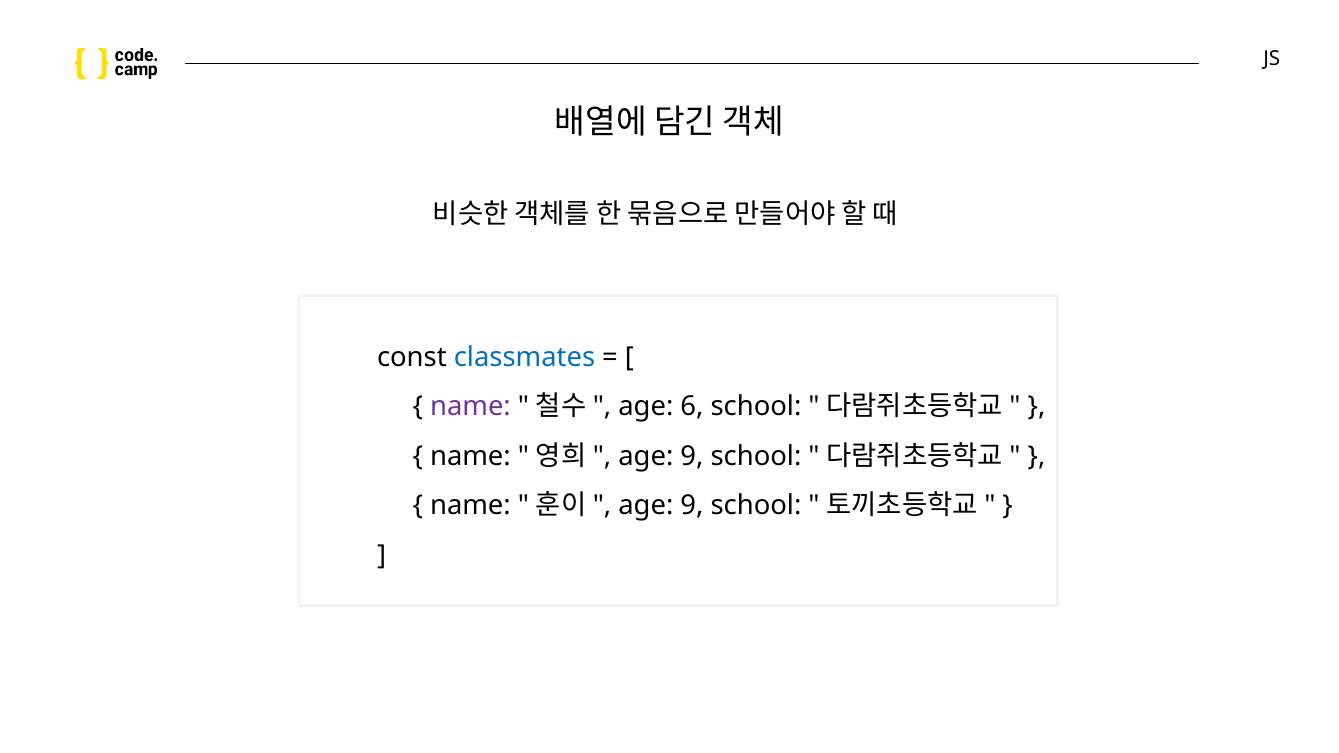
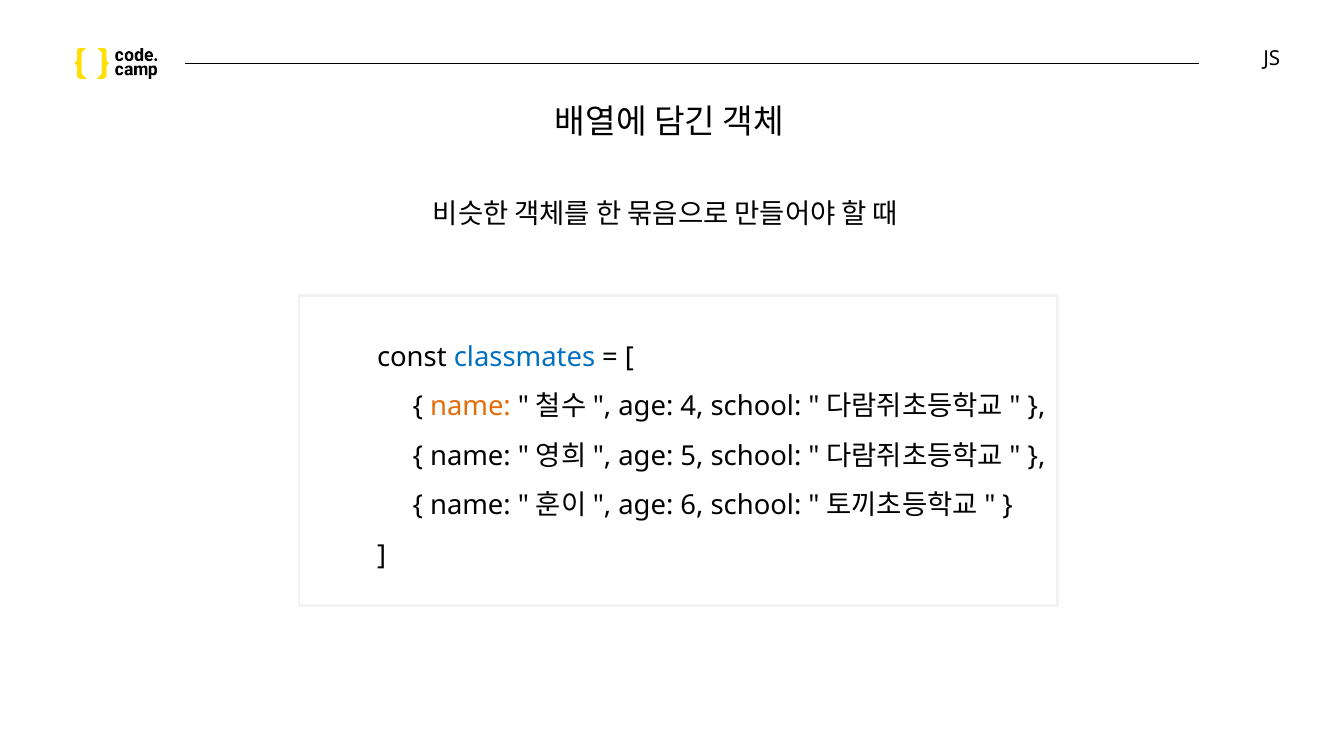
name at (470, 407) colour: purple -> orange
6: 6 -> 4
9 at (692, 456): 9 -> 5
9 at (692, 505): 9 -> 6
